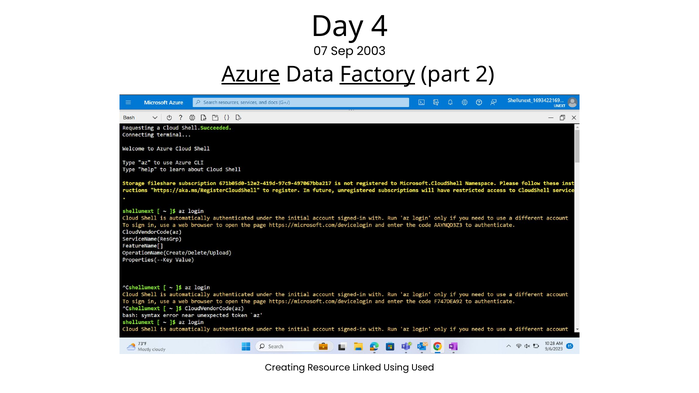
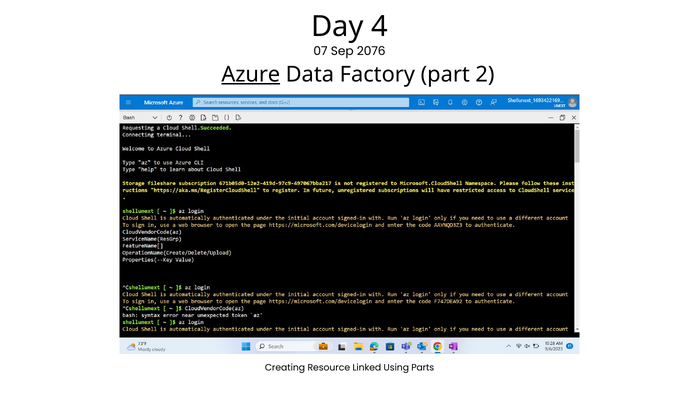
2003: 2003 -> 2076
Factory underline: present -> none
Used: Used -> Parts
